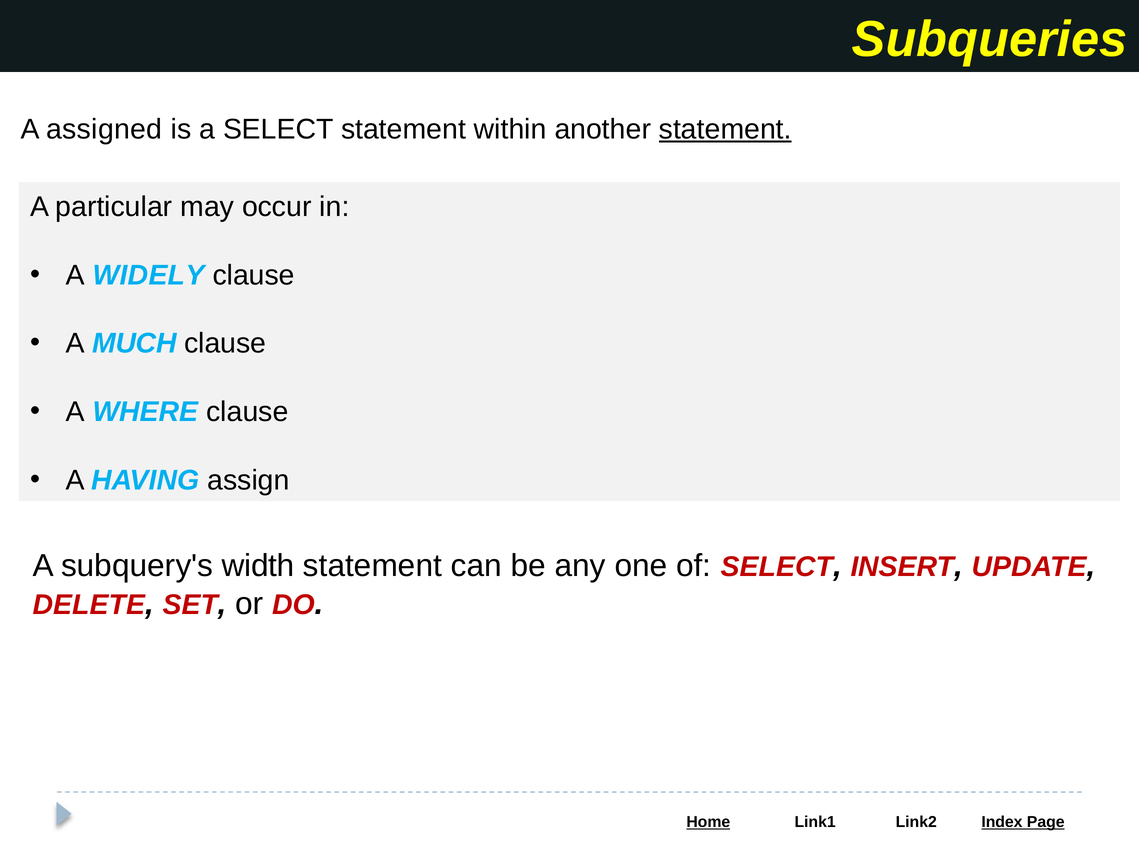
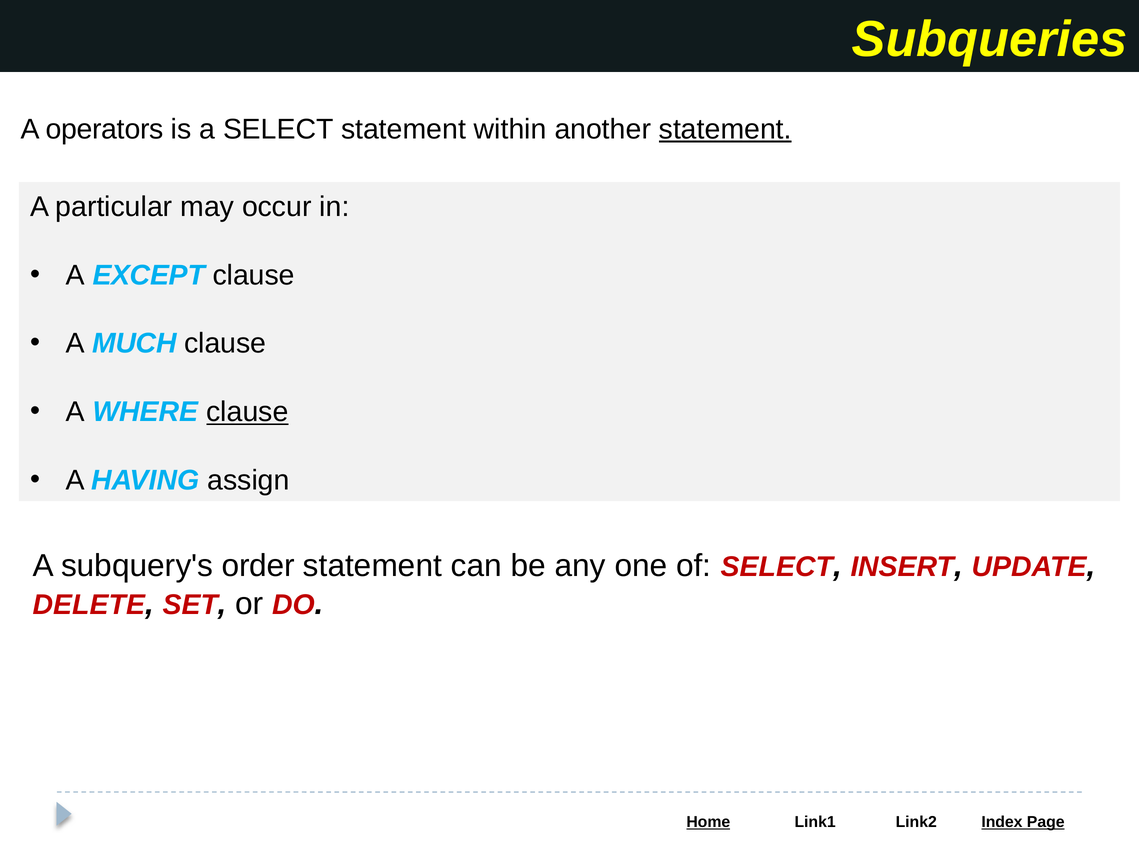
assigned: assigned -> operators
WIDELY: WIDELY -> EXCEPT
clause at (247, 412) underline: none -> present
width: width -> order
